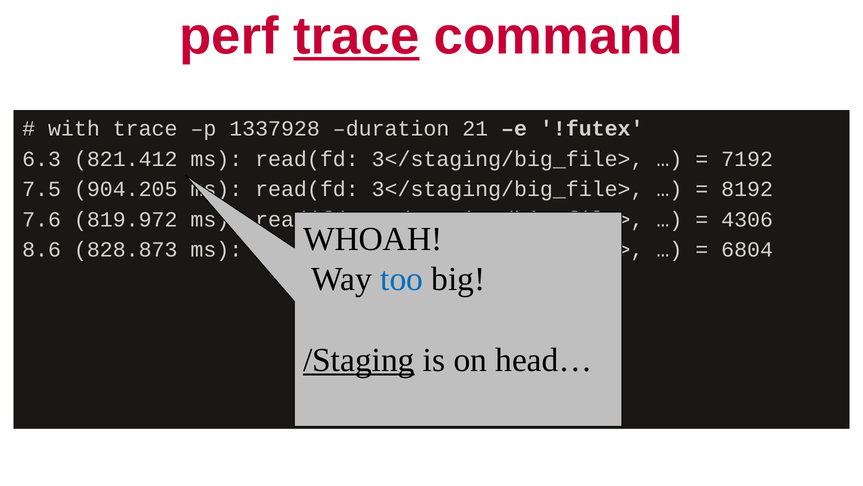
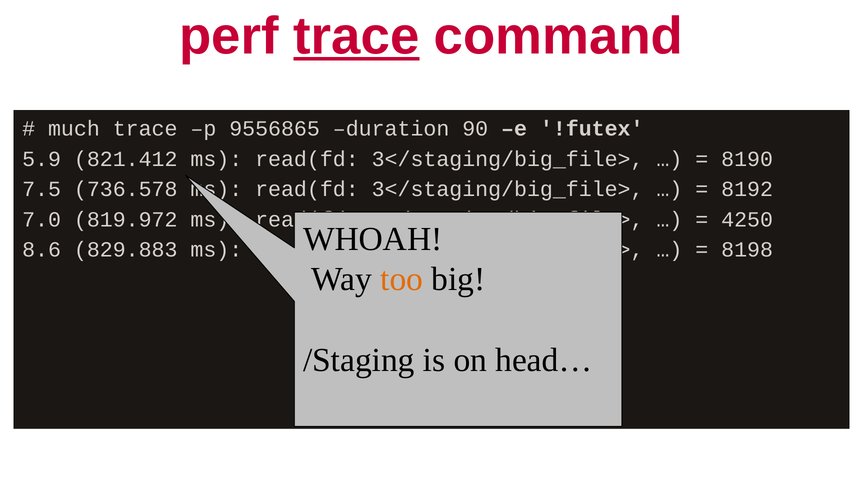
with: with -> much
1337928: 1337928 -> 9556865
21: 21 -> 90
6.3: 6.3 -> 5.9
7192: 7192 -> 8190
904.205: 904.205 -> 736.578
7.6: 7.6 -> 7.0
4306: 4306 -> 4250
828.873: 828.873 -> 829.883
6804: 6804 -> 8198
too colour: blue -> orange
/Staging underline: present -> none
